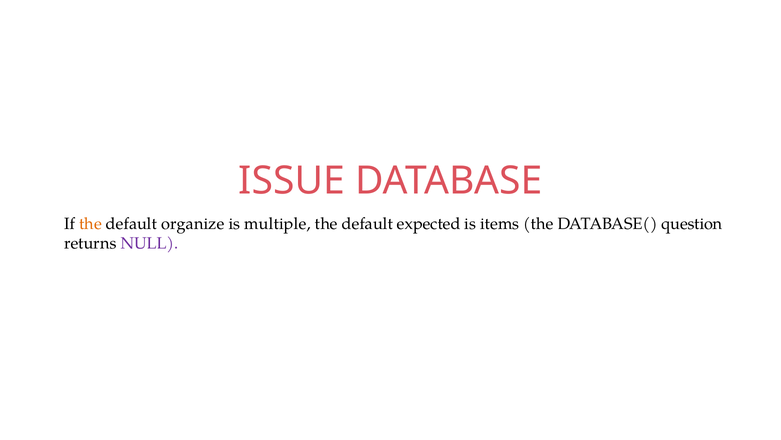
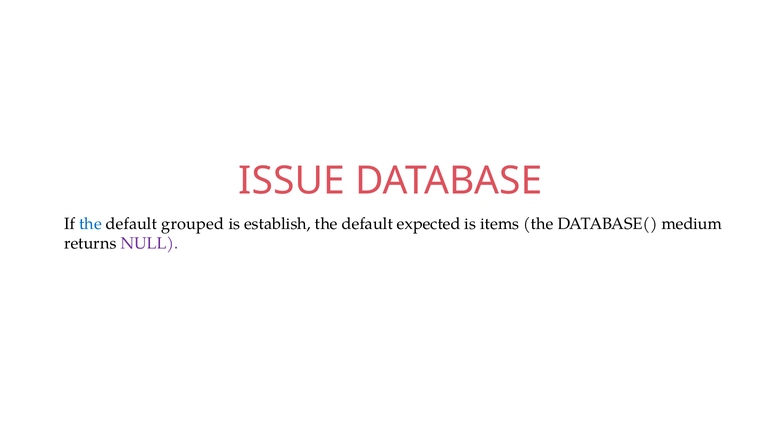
the at (90, 224) colour: orange -> blue
organize: organize -> grouped
multiple: multiple -> establish
question: question -> medium
